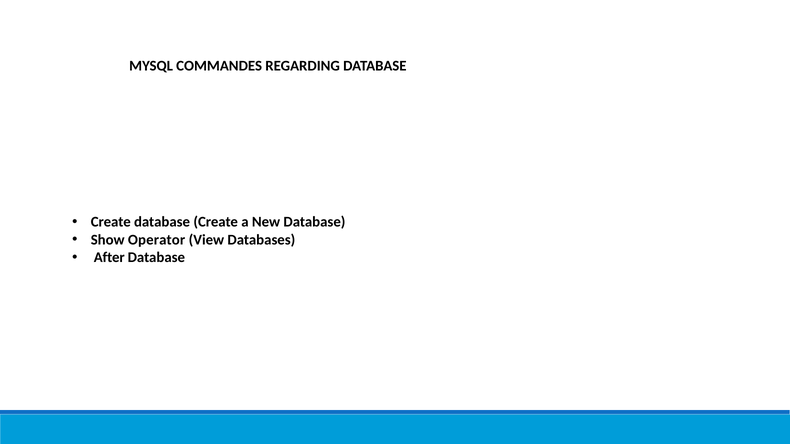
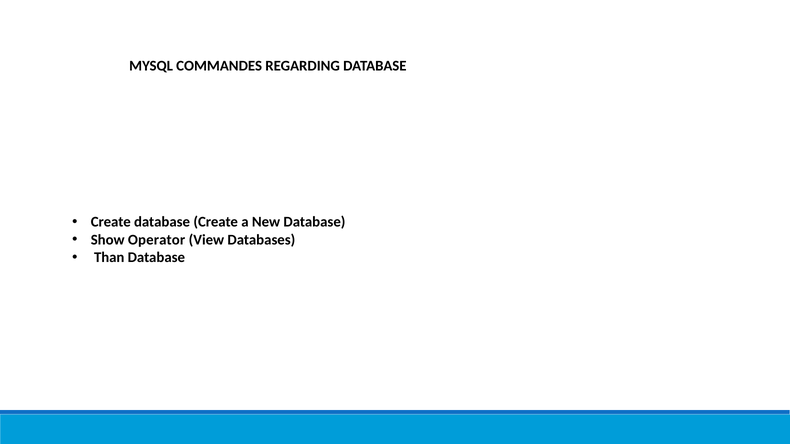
After: After -> Than
